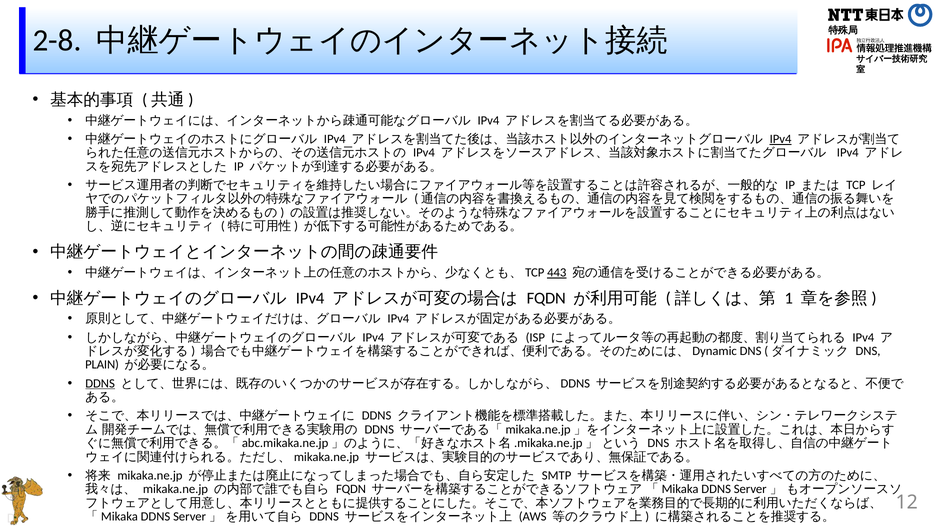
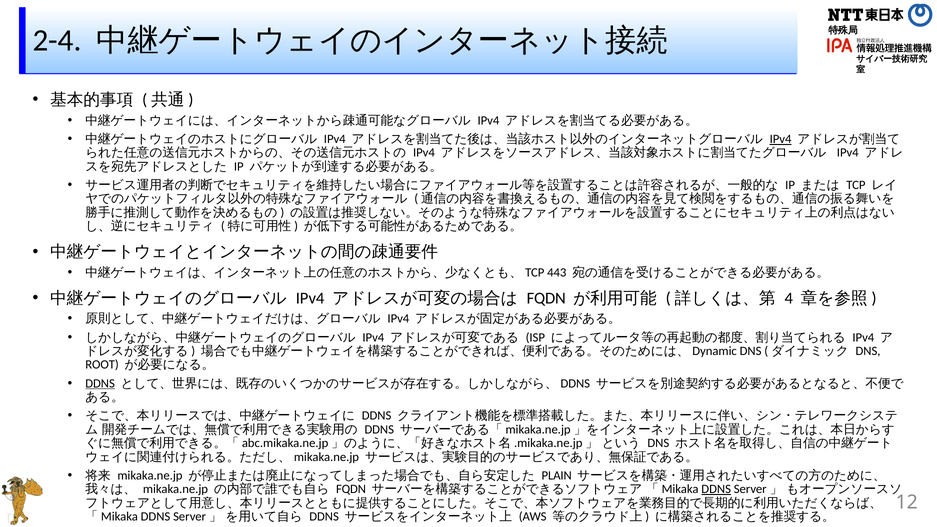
2-8: 2-8 -> 2-4
443 underline: present -> none
1: 1 -> 4
PLAIN: PLAIN -> ROOT
SMTP: SMTP -> PLAIN
DDNS at (716, 489) underline: none -> present
